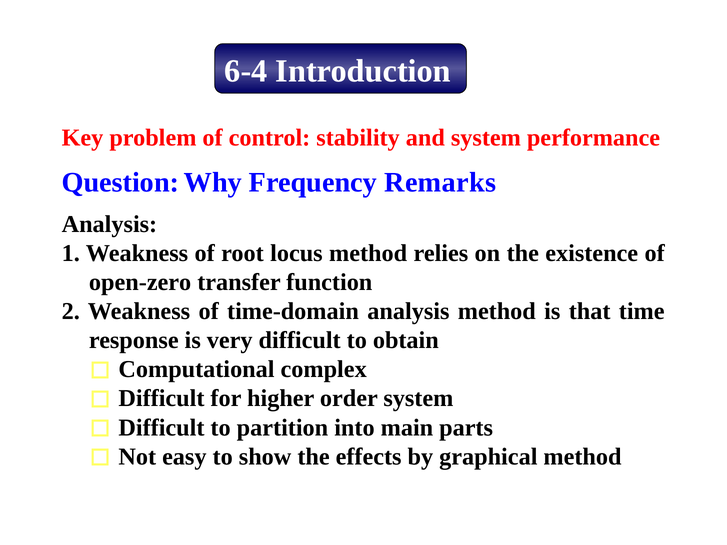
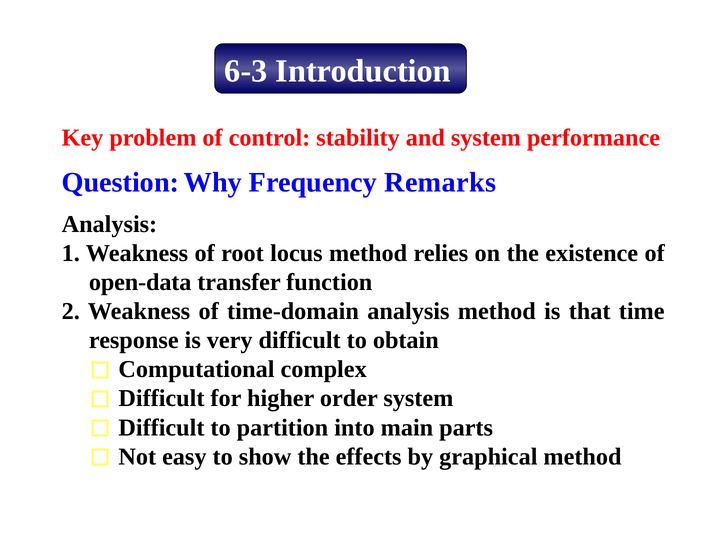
6-4: 6-4 -> 6-3
open-zero: open-zero -> open-data
